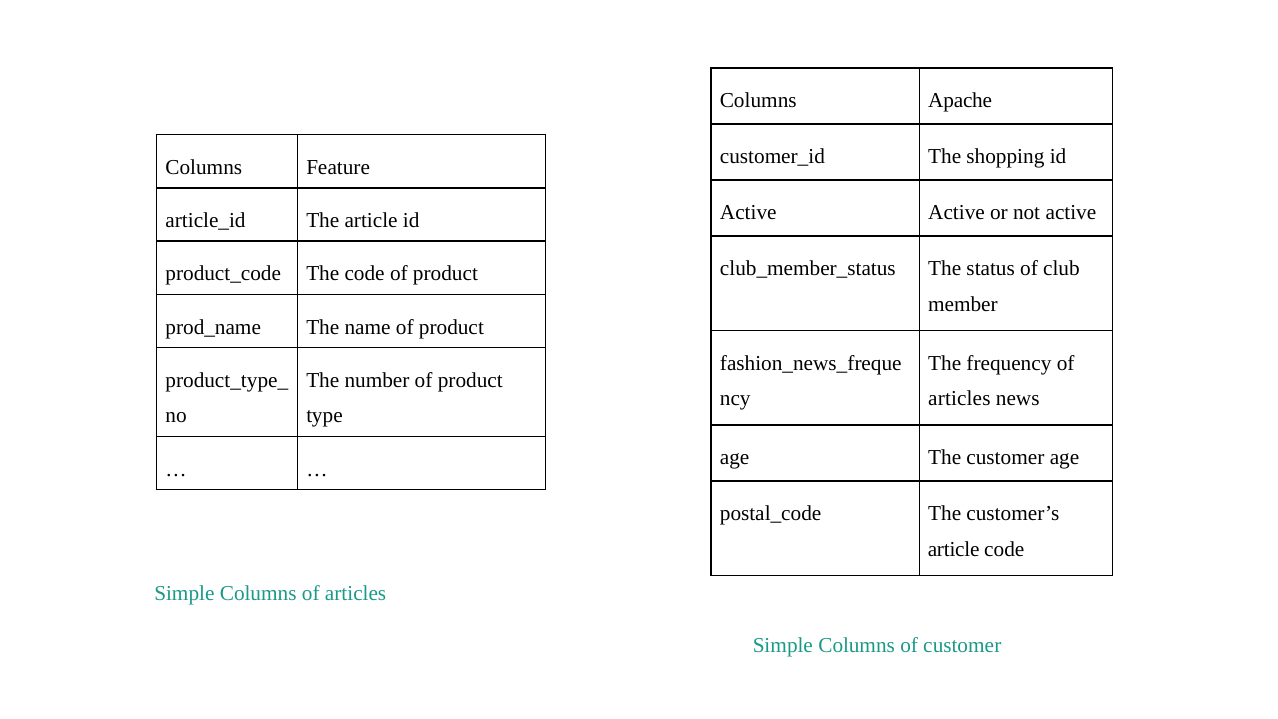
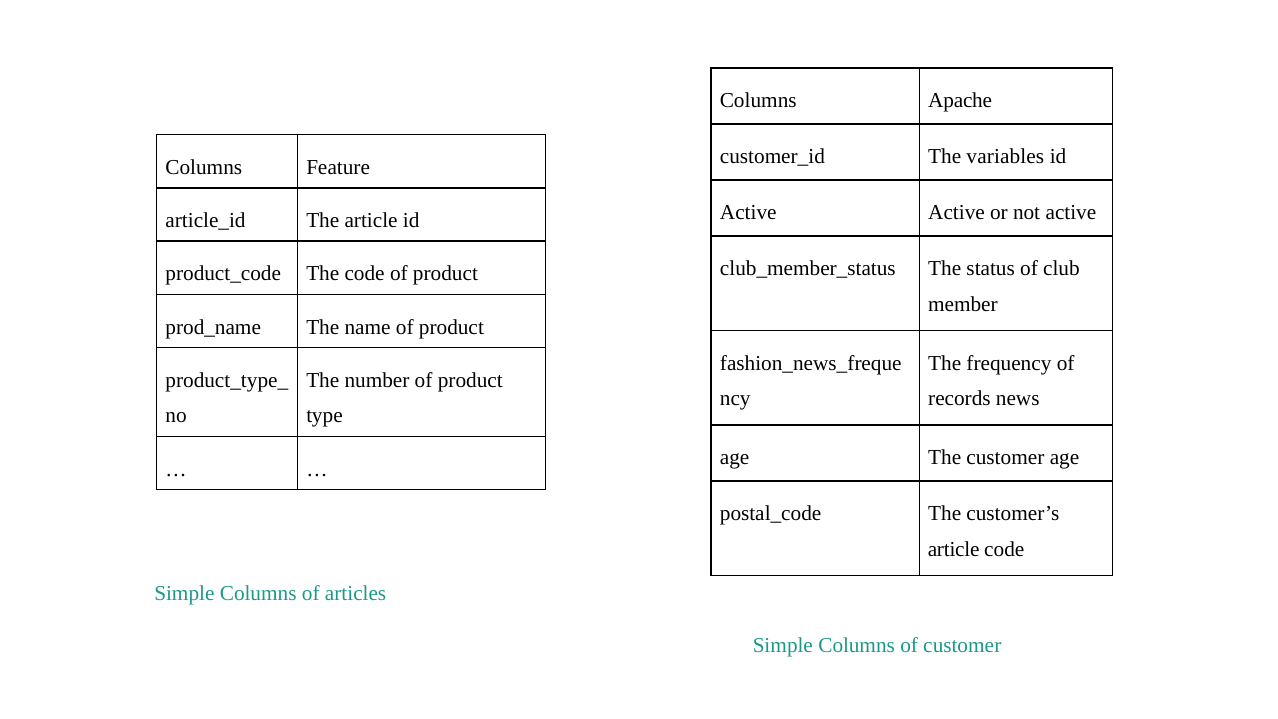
shopping: shopping -> variables
articles at (959, 399): articles -> records
